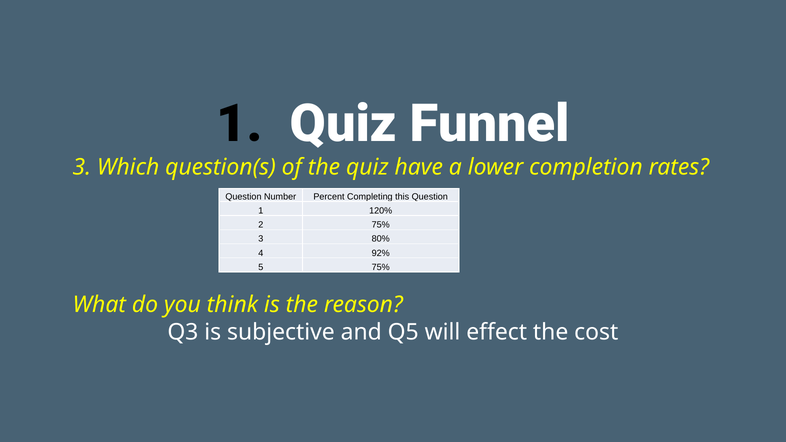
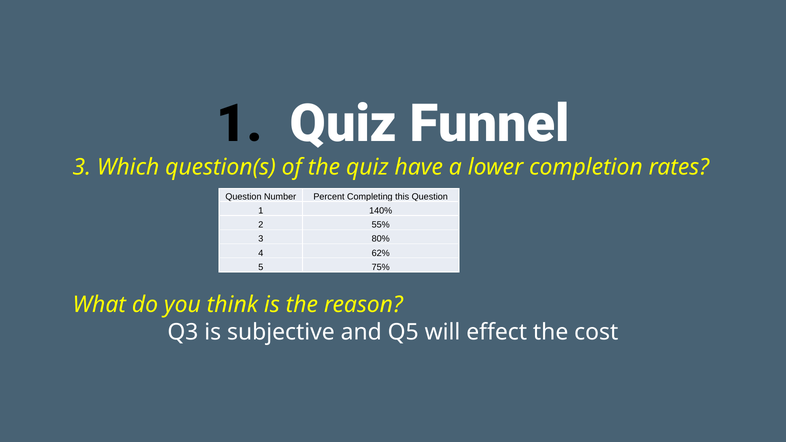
120%: 120% -> 140%
2 75%: 75% -> 55%
92%: 92% -> 62%
